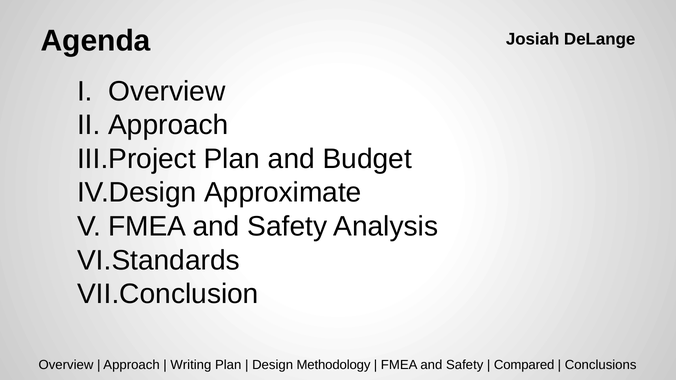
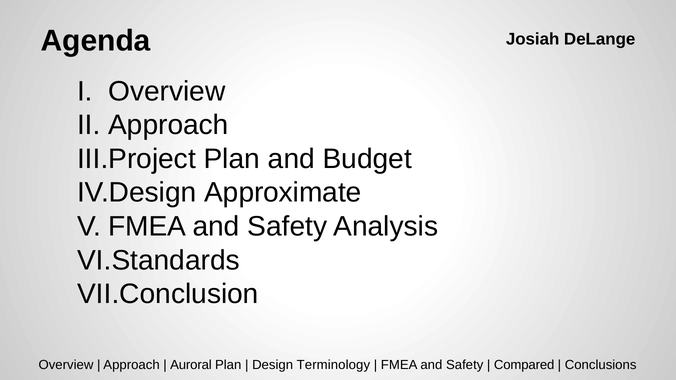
Writing: Writing -> Auroral
Methodology: Methodology -> Terminology
